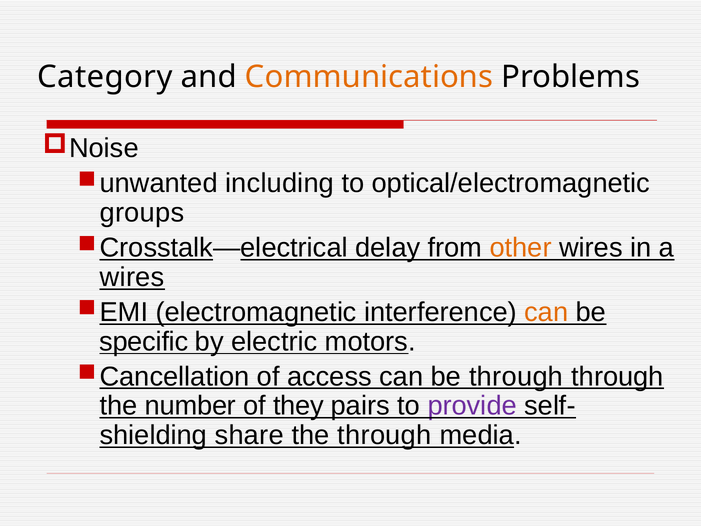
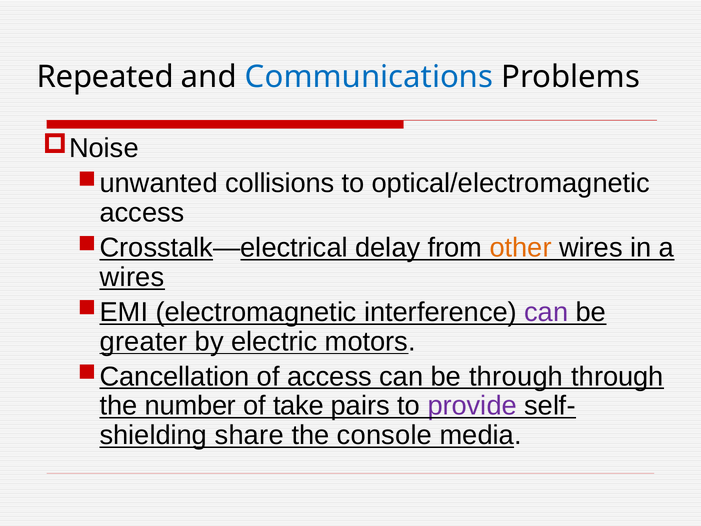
Category: Category -> Repeated
Communications colour: orange -> blue
including: including -> collisions
groups at (142, 213): groups -> access
can at (546, 312) colour: orange -> purple
specific: specific -> greater
they: they -> take
the through: through -> console
